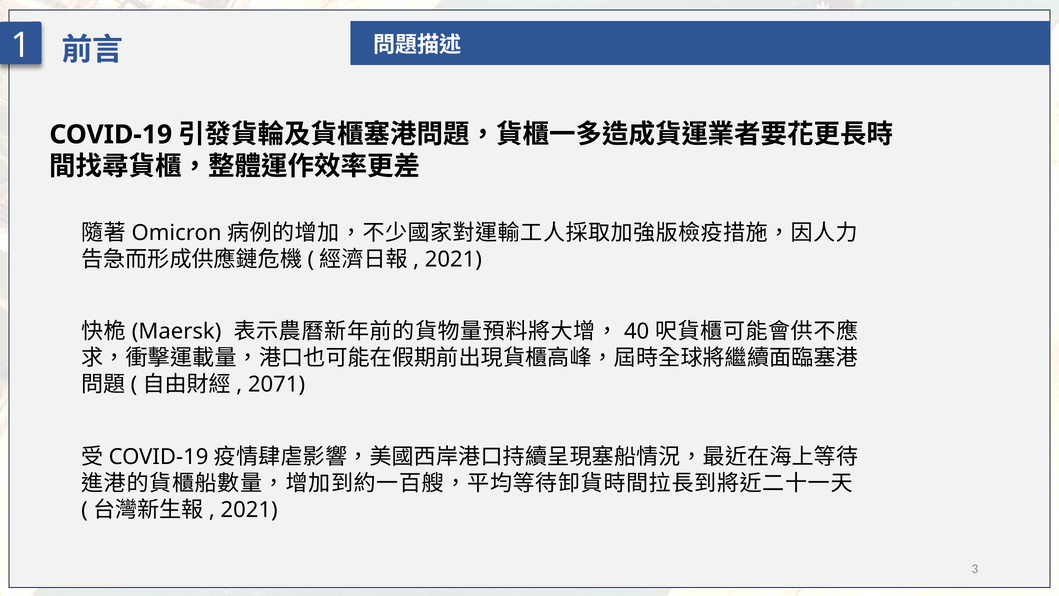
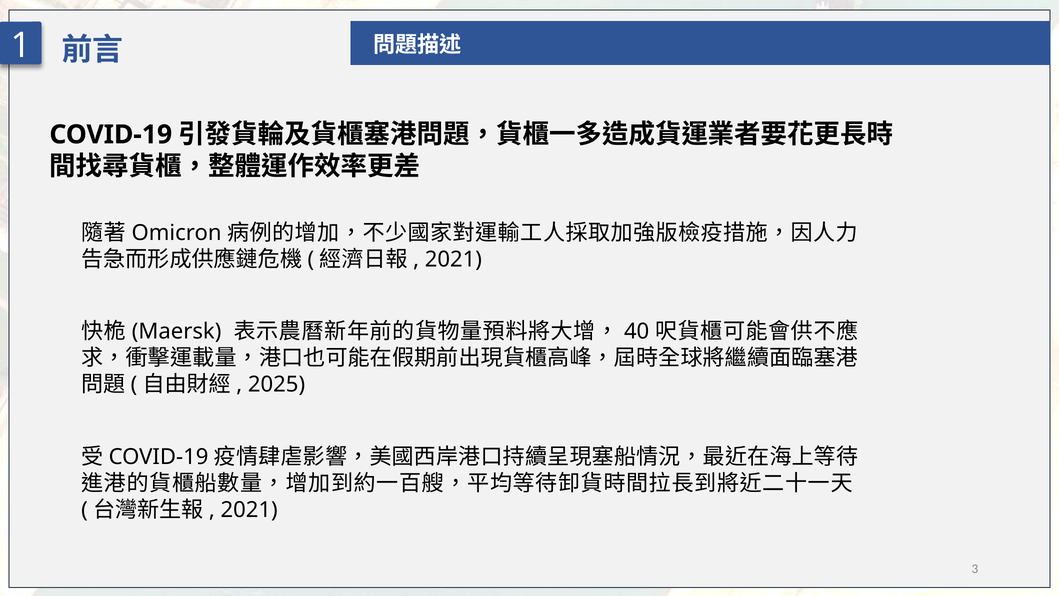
2071: 2071 -> 2025
